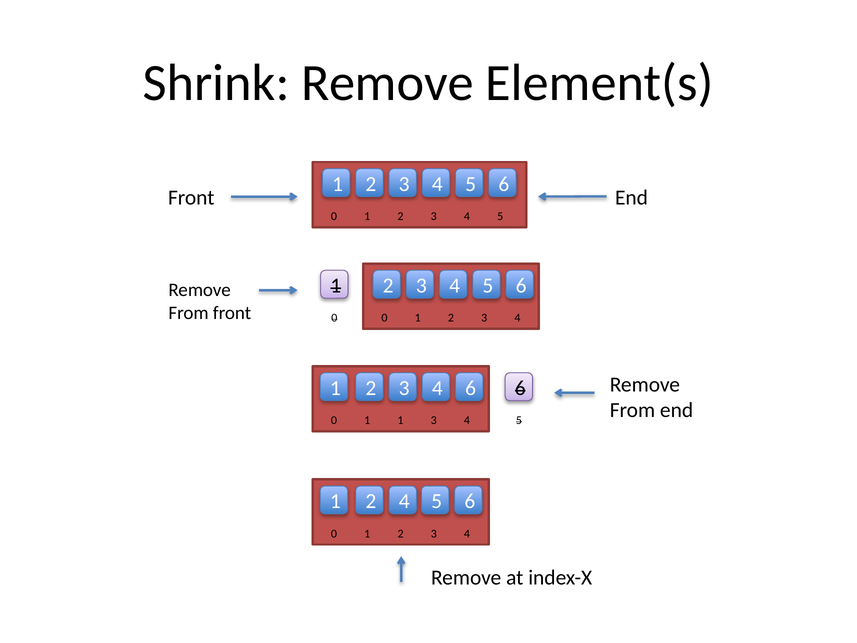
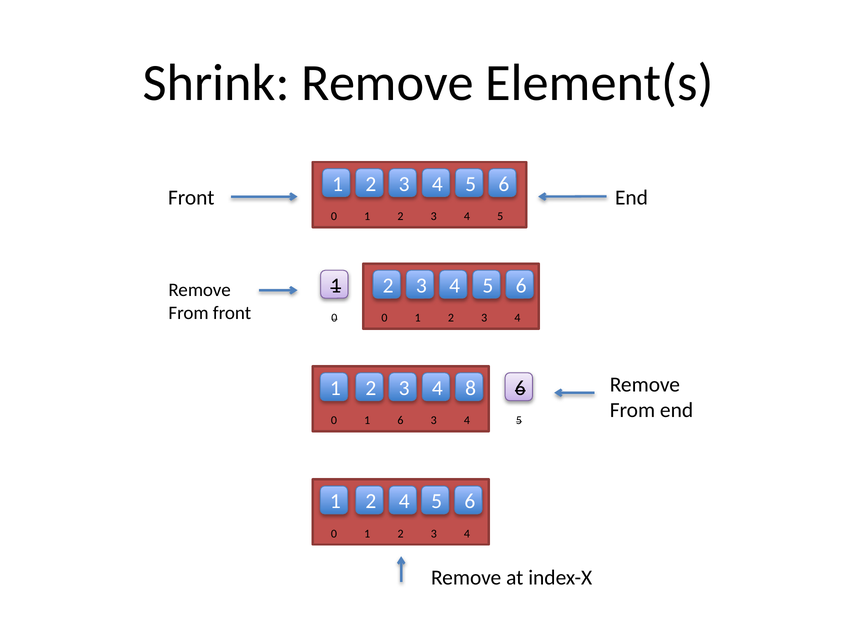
4 6: 6 -> 8
1 1: 1 -> 6
